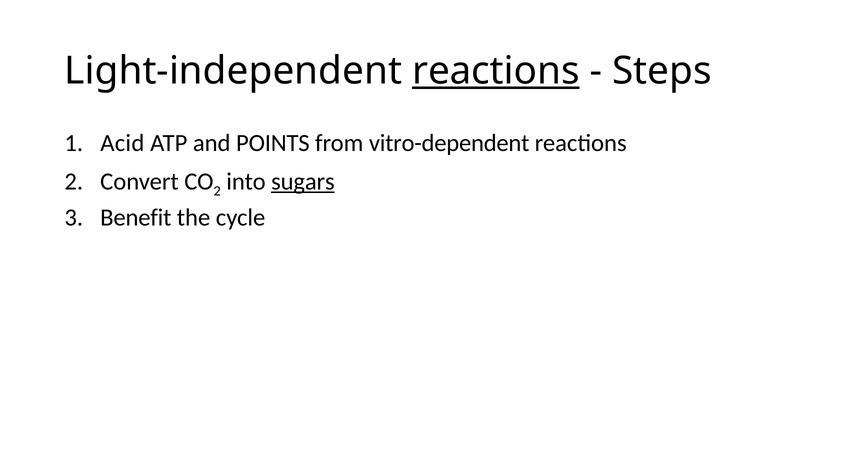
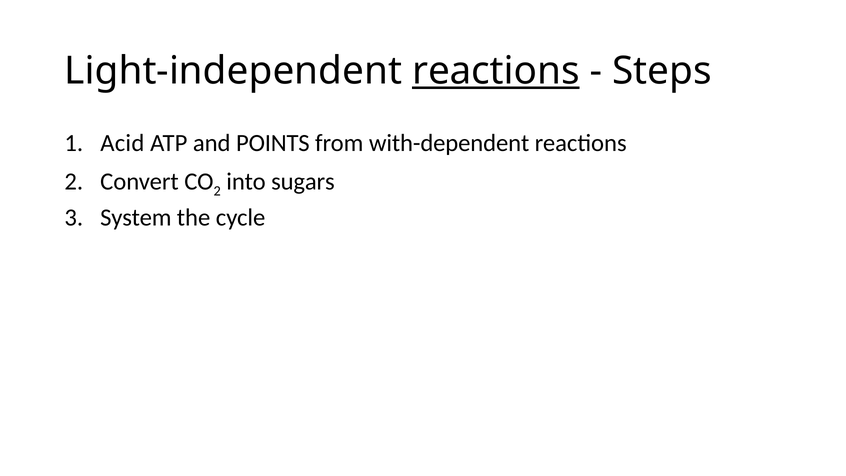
vitro-dependent: vitro-dependent -> with-dependent
sugars underline: present -> none
Benefit: Benefit -> System
